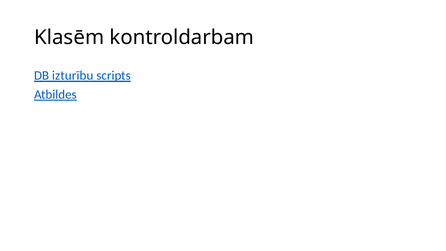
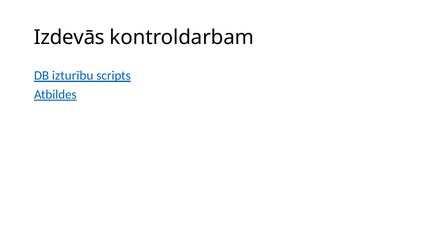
Klasēm: Klasēm -> Izdevās
